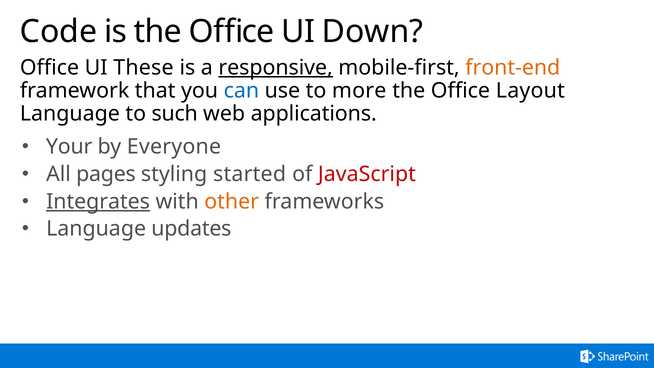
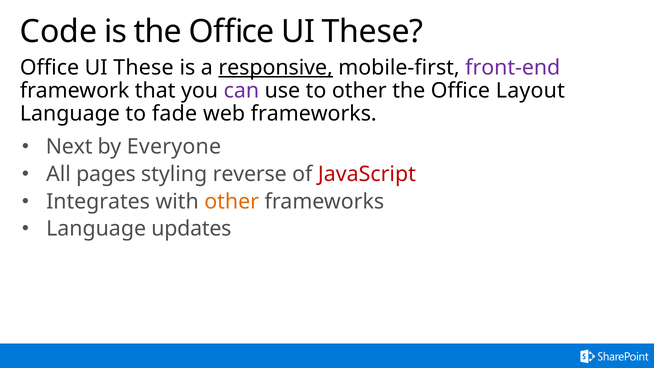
the Office UI Down: Down -> These
front-end colour: orange -> purple
can colour: blue -> purple
to more: more -> other
such: such -> fade
web applications: applications -> frameworks
Your: Your -> Next
started: started -> reverse
Integrates underline: present -> none
